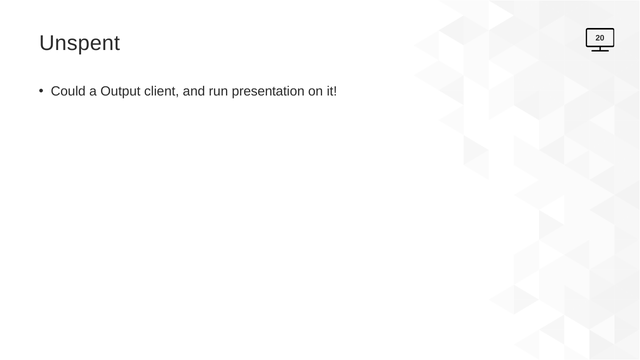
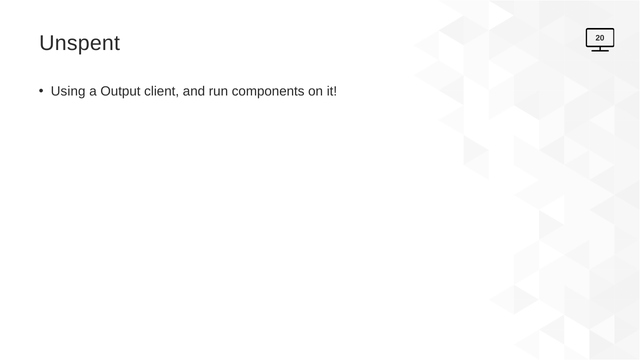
Could: Could -> Using
presentation: presentation -> components
